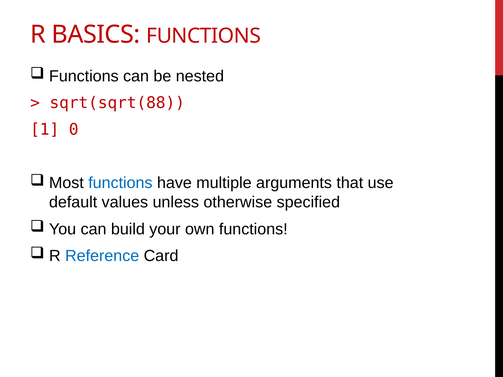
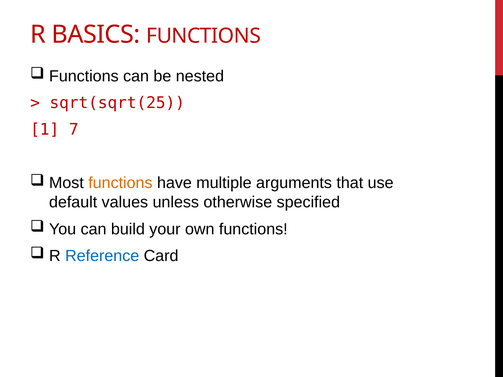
sqrt(sqrt(88: sqrt(sqrt(88 -> sqrt(sqrt(25
0: 0 -> 7
functions at (120, 183) colour: blue -> orange
